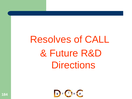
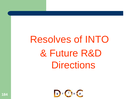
CALL: CALL -> INTO
